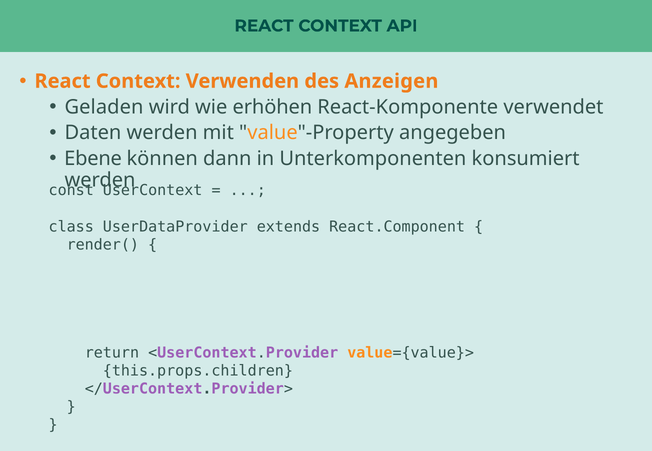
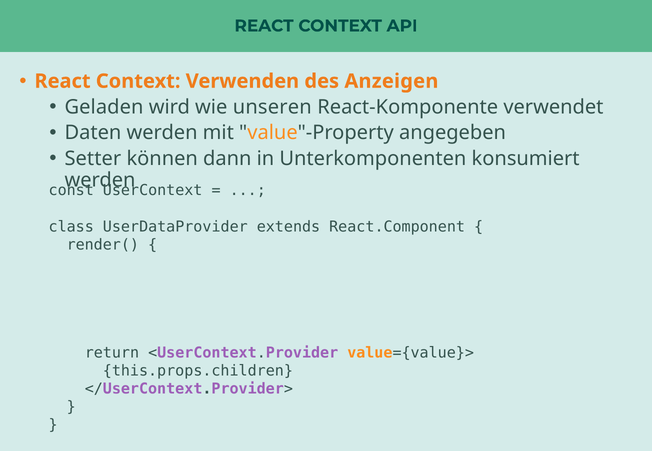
erhöhen: erhöhen -> unseren
Ebene: Ebene -> Setter
